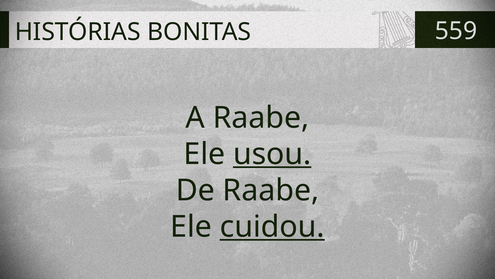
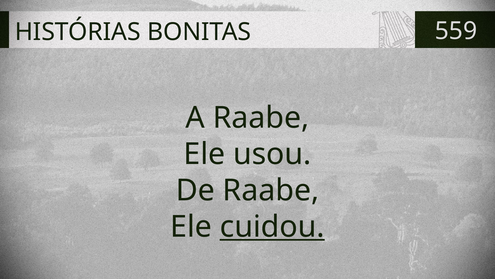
usou underline: present -> none
